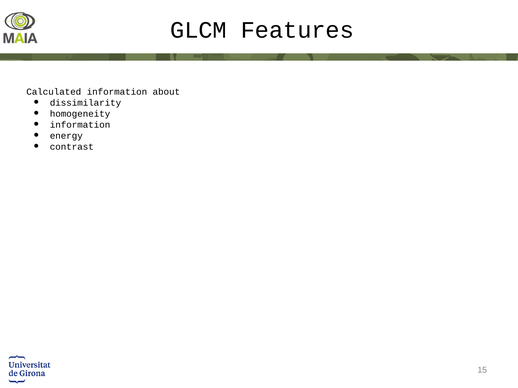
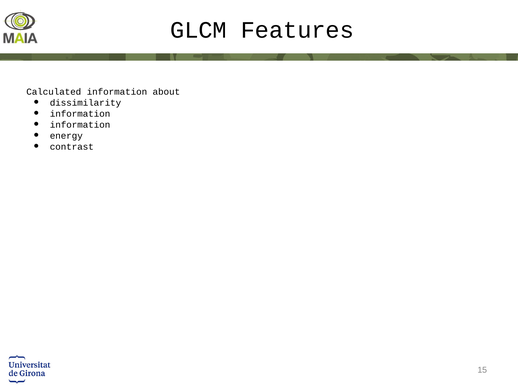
homogeneity at (80, 114): homogeneity -> information
